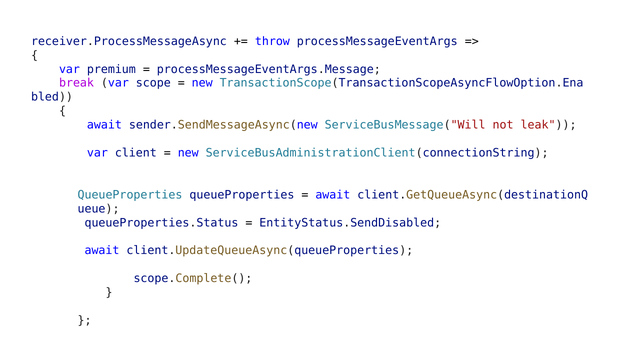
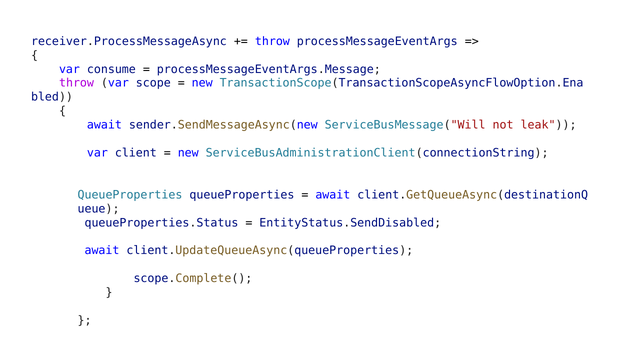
premium: premium -> consume
break at (77, 83): break -> throw
